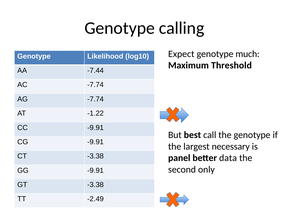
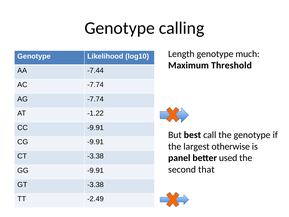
Expect: Expect -> Length
necessary: necessary -> otherwise
data: data -> used
only: only -> that
